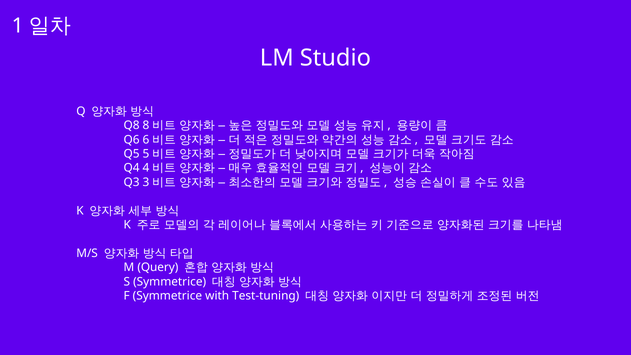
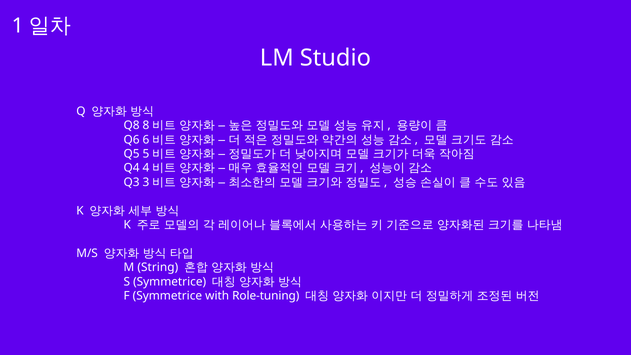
Query: Query -> String
Test-tuning: Test-tuning -> Role-tuning
